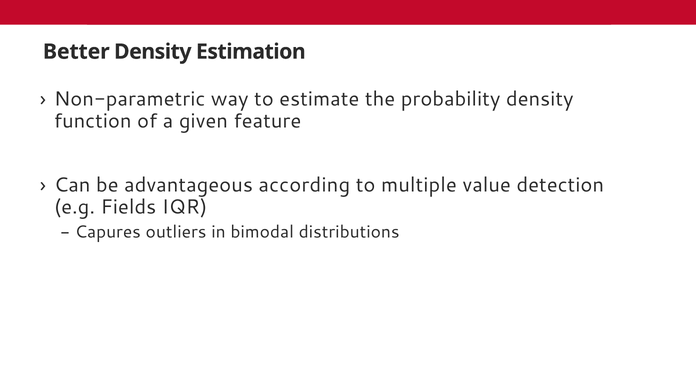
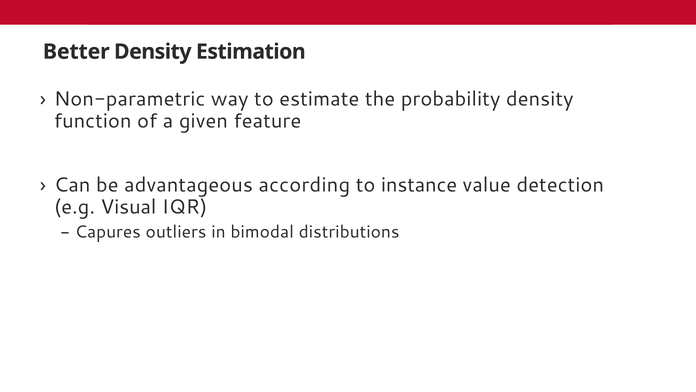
multiple: multiple -> instance
Fields: Fields -> Visual
